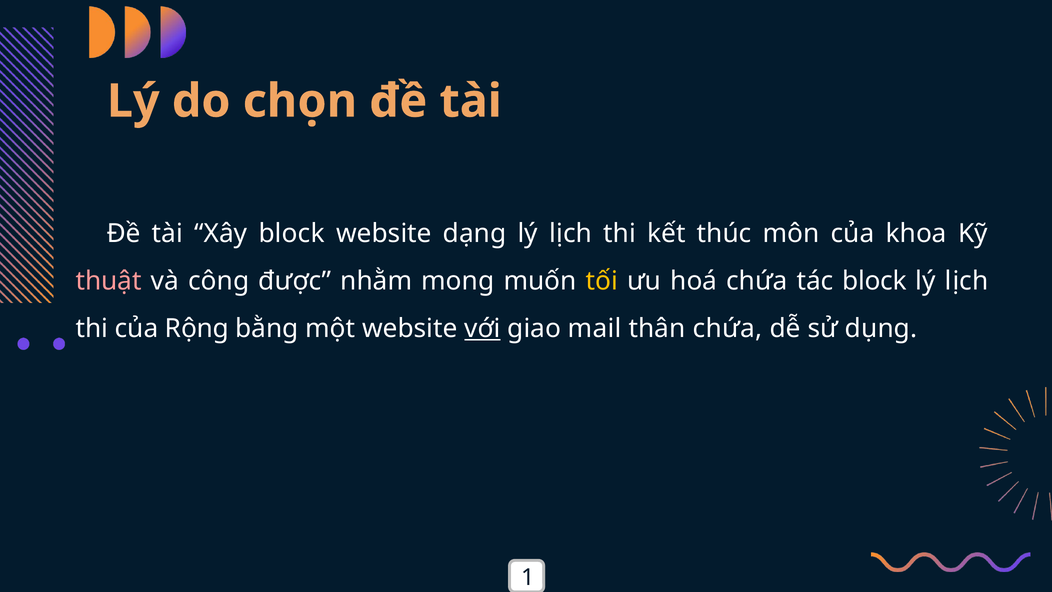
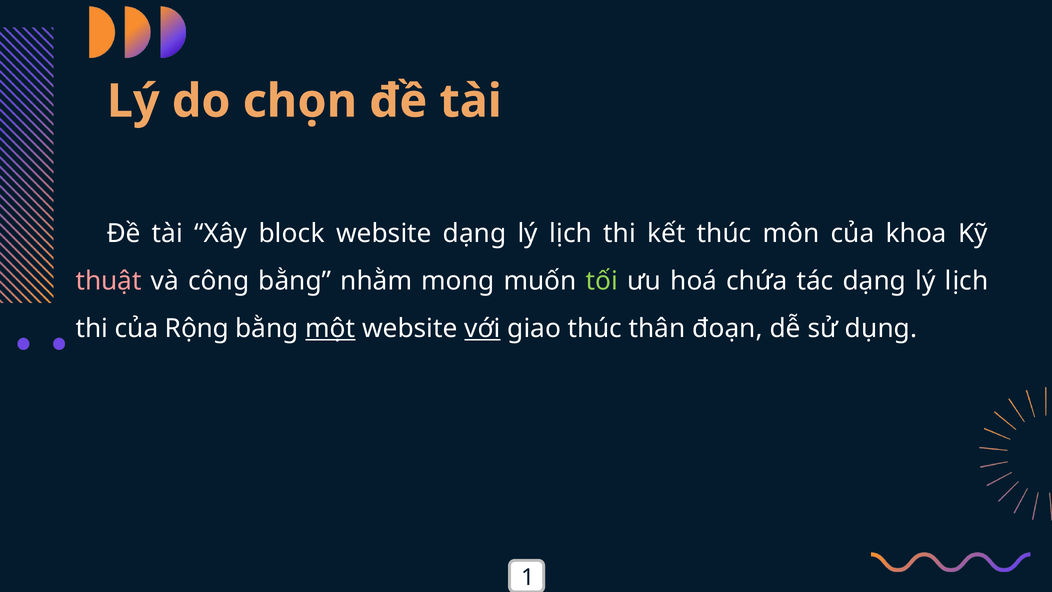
công được: được -> bằng
tối colour: yellow -> light green
tác block: block -> dạng
một underline: none -> present
giao mail: mail -> thúc
thân chứa: chứa -> đoạn
